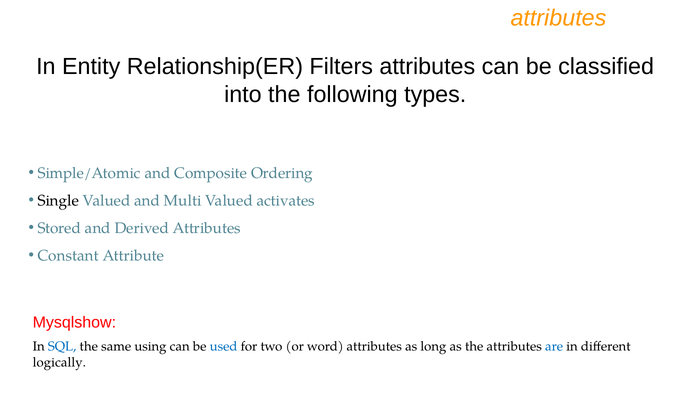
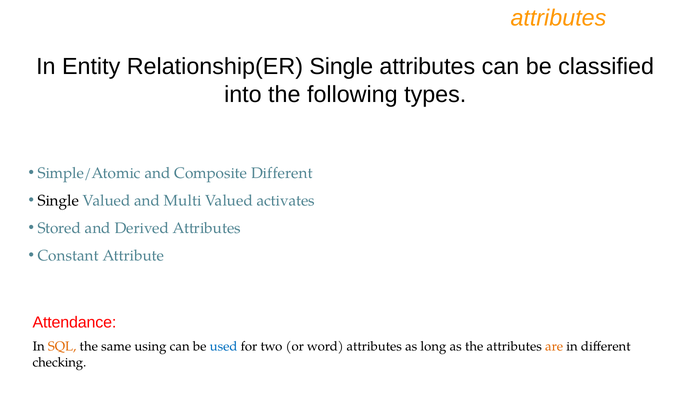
Relationship(ER Filters: Filters -> Single
Composite Ordering: Ordering -> Different
Mysqlshow: Mysqlshow -> Attendance
SQL colour: blue -> orange
are colour: blue -> orange
logically: logically -> checking
